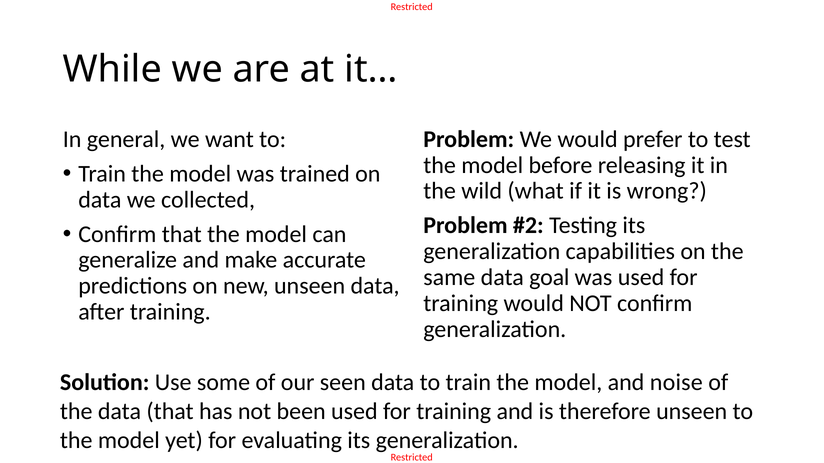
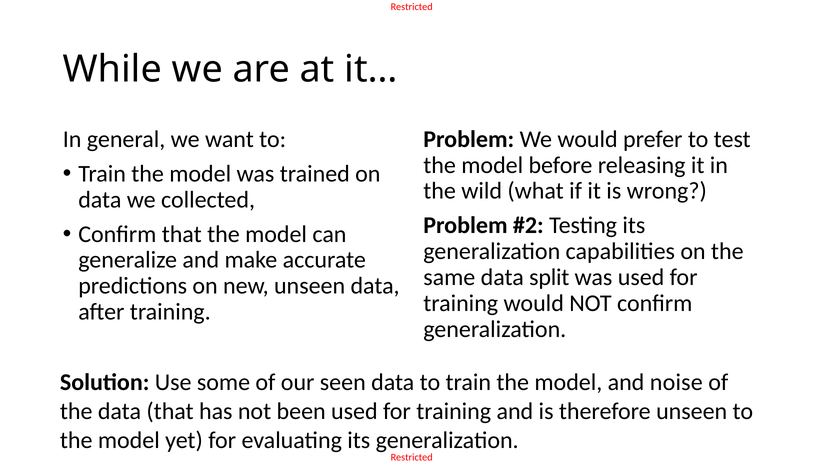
goal: goal -> split
